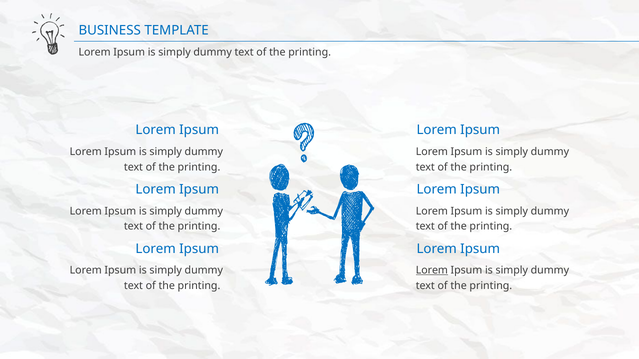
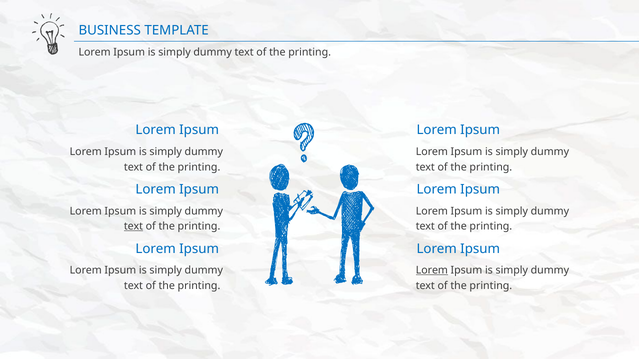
text at (133, 227) underline: none -> present
